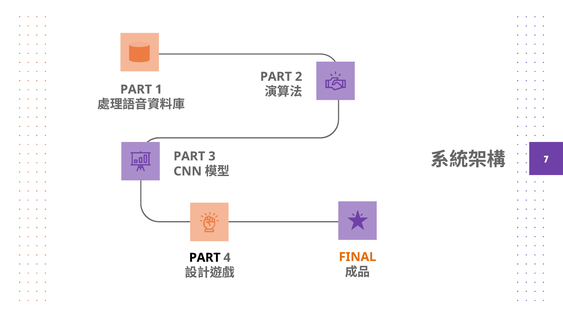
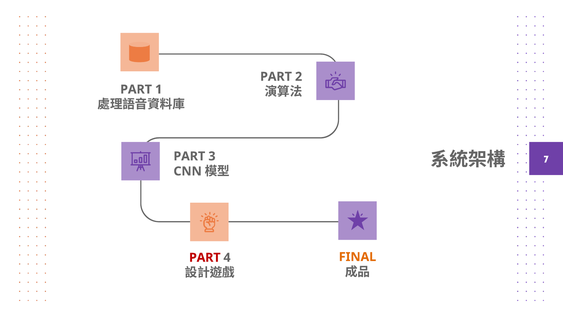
PART at (205, 257) colour: black -> red
